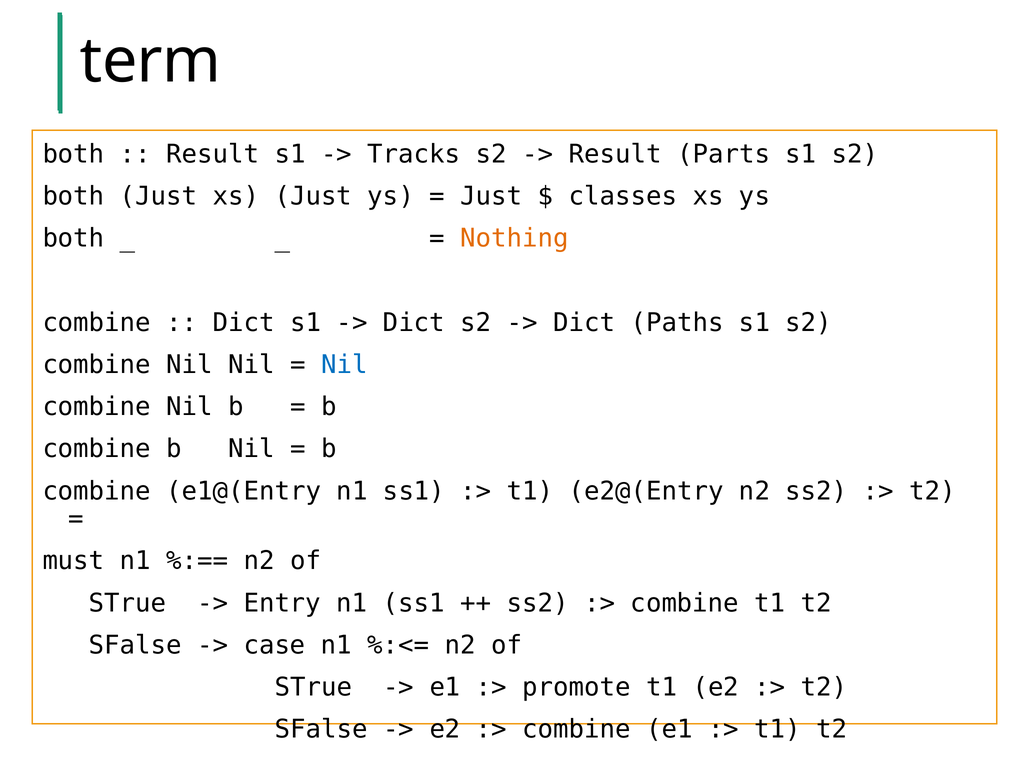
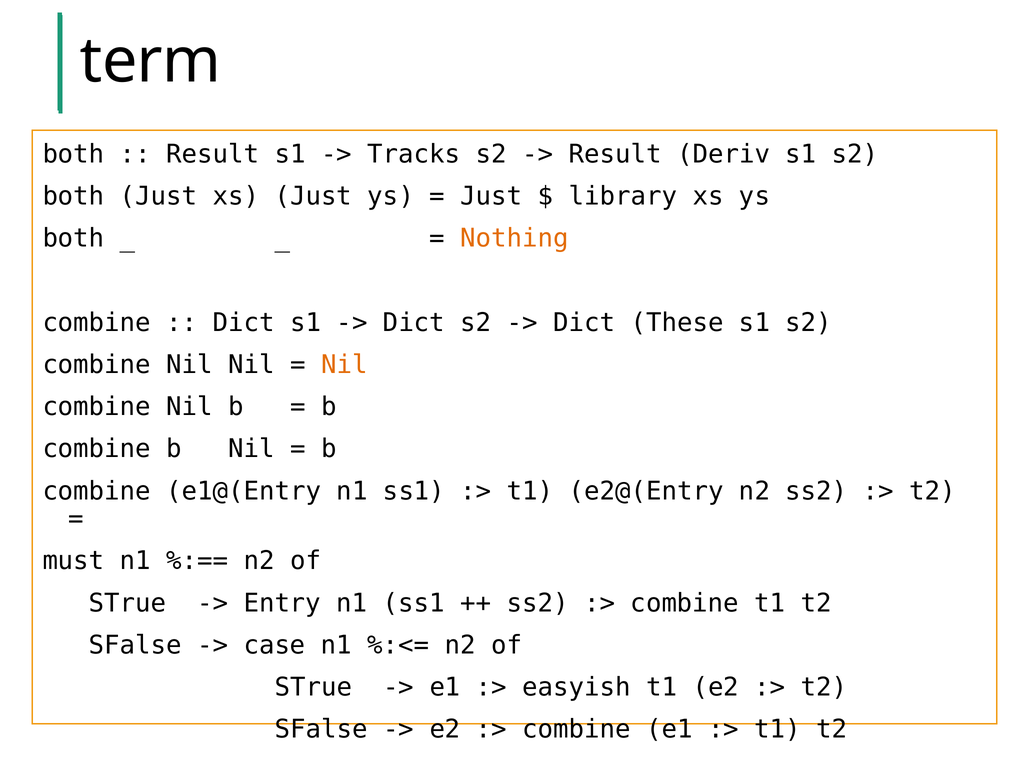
Parts: Parts -> Deriv
classes: classes -> library
Paths: Paths -> These
Nil at (344, 365) colour: blue -> orange
promote: promote -> easyish
